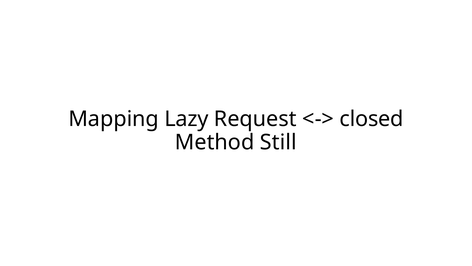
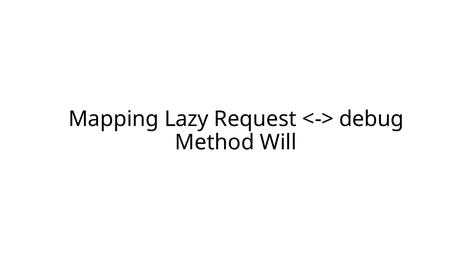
closed: closed -> debug
Still: Still -> Will
